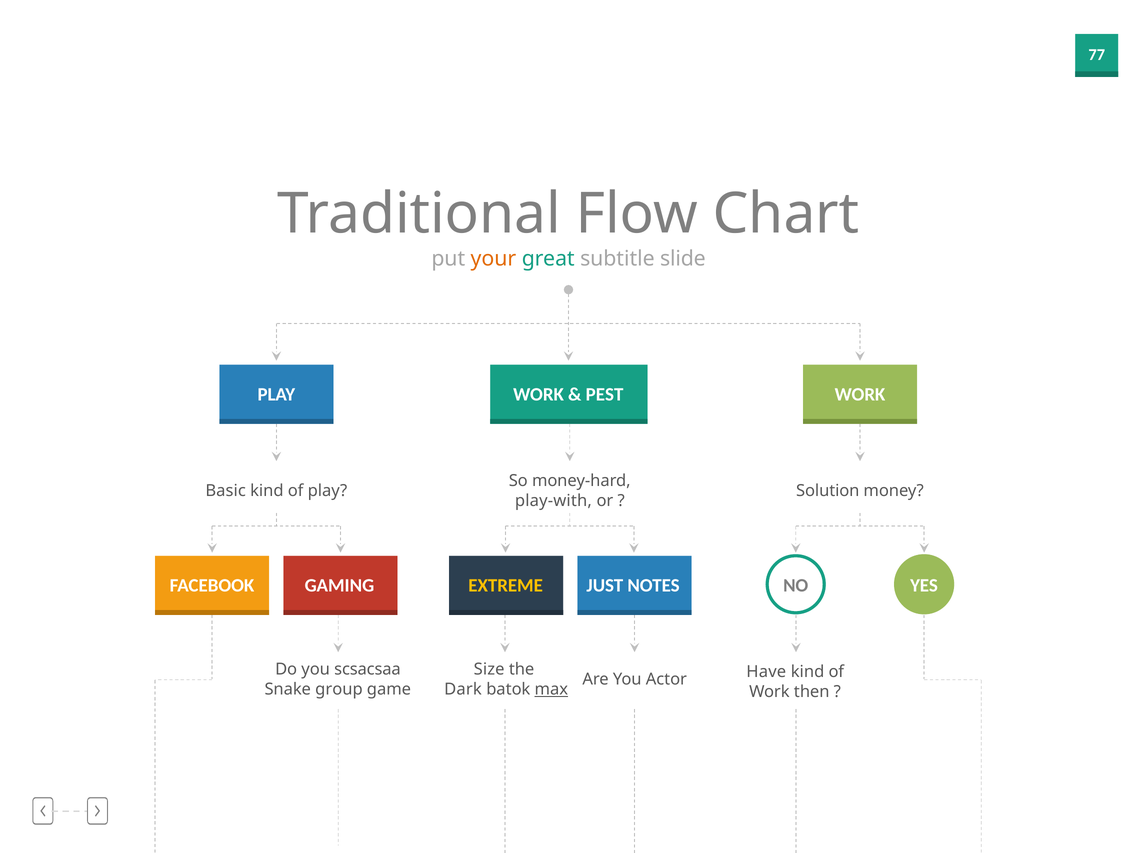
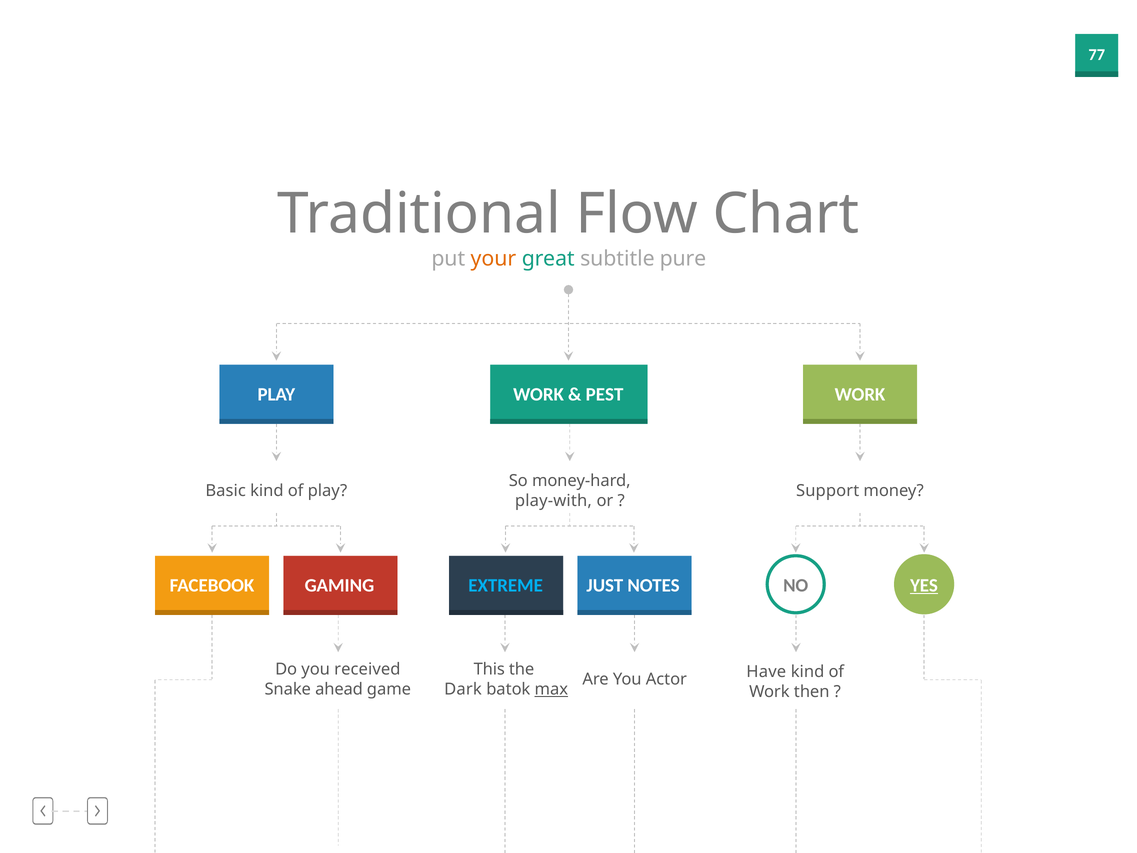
slide: slide -> pure
Solution: Solution -> Support
EXTREME colour: yellow -> light blue
YES underline: none -> present
scsacsaa: scsacsaa -> received
Size: Size -> This
group: group -> ahead
